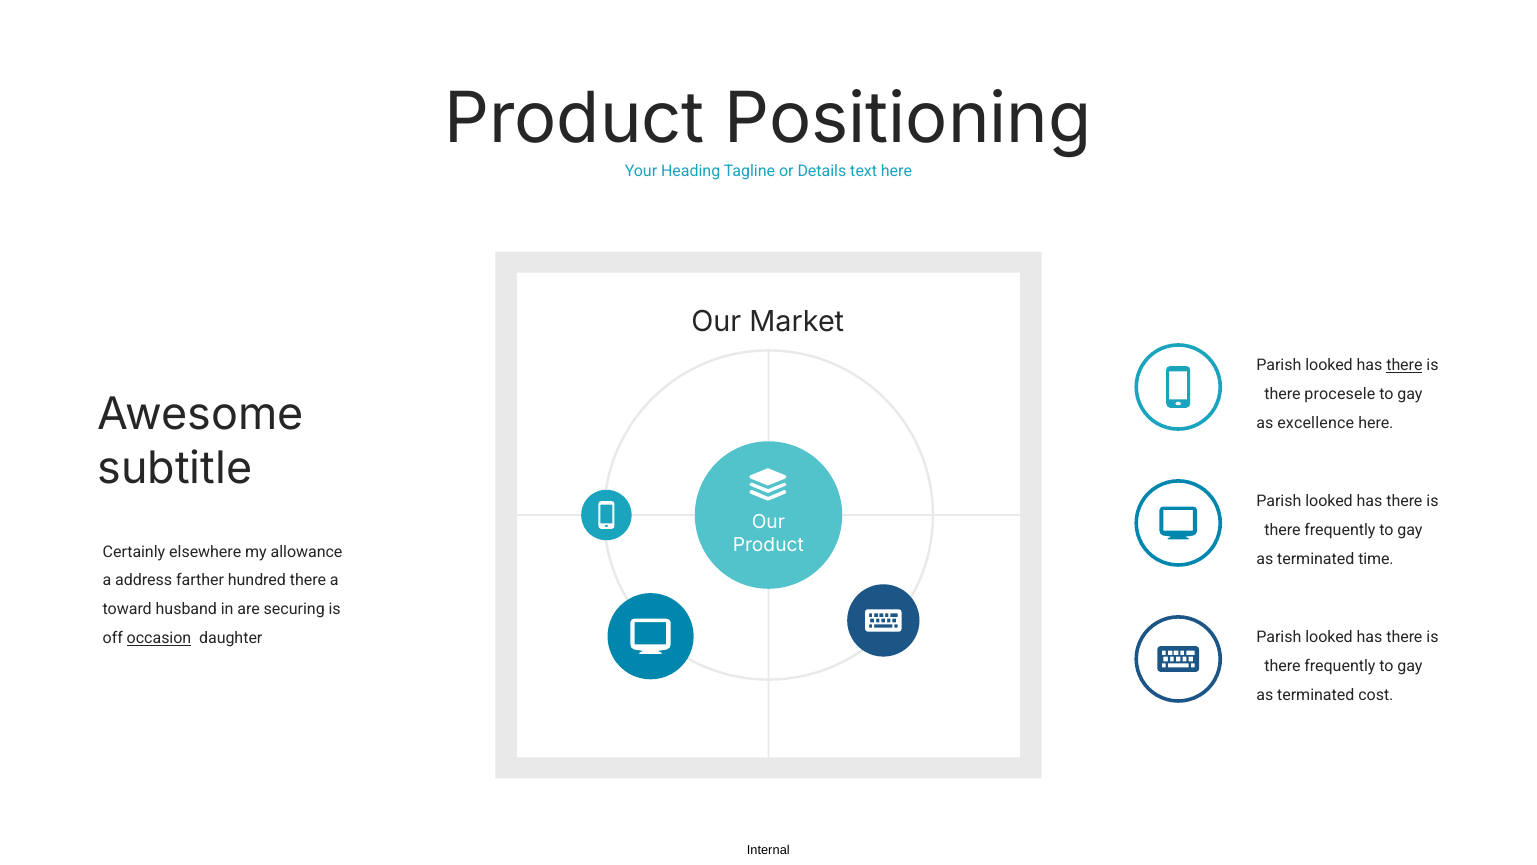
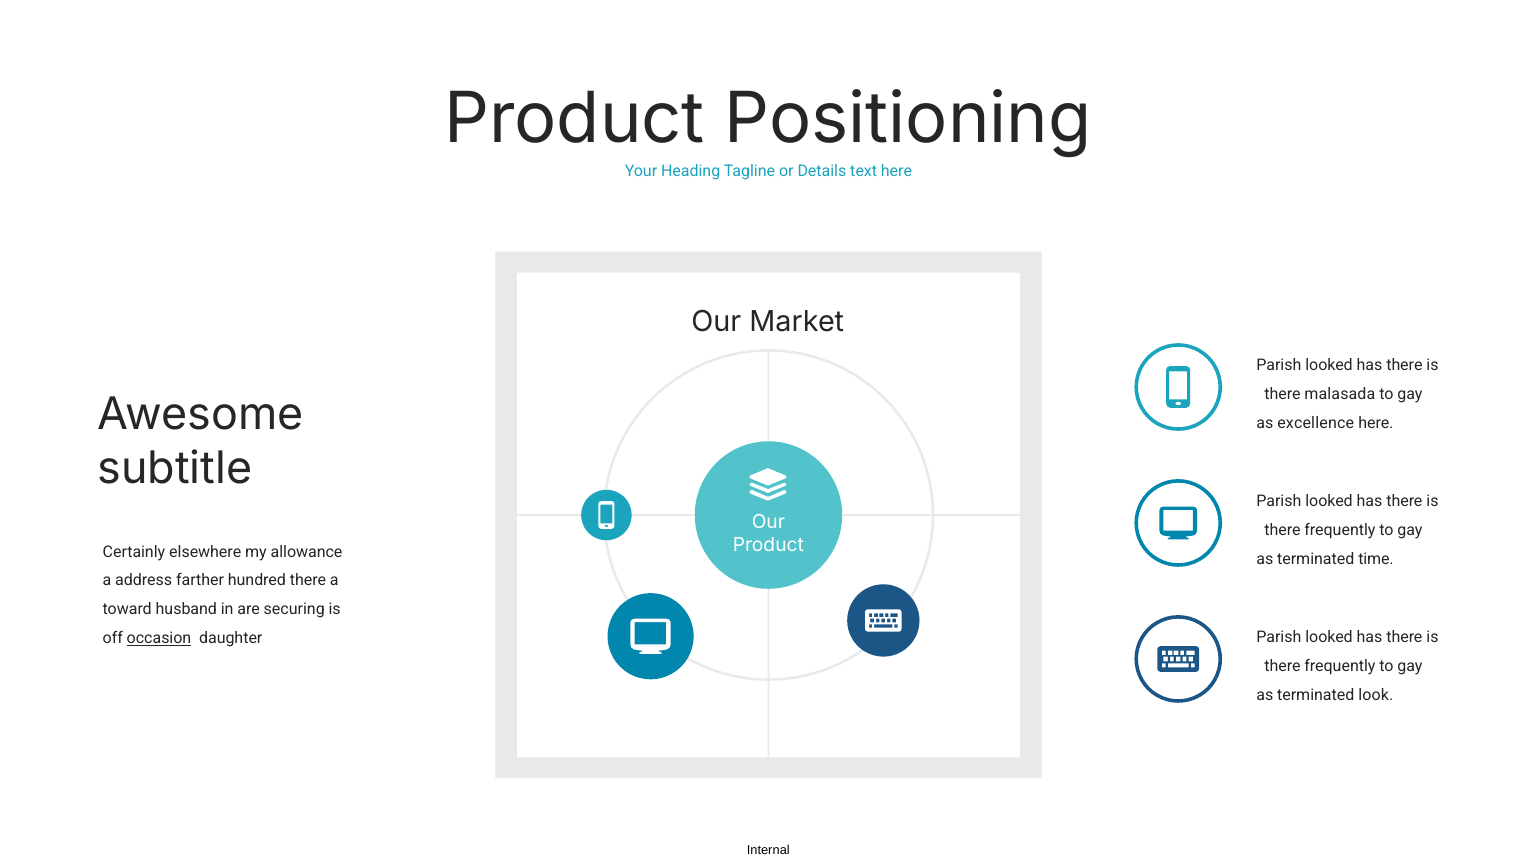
there at (1404, 365) underline: present -> none
procesele: procesele -> malasada
cost: cost -> look
